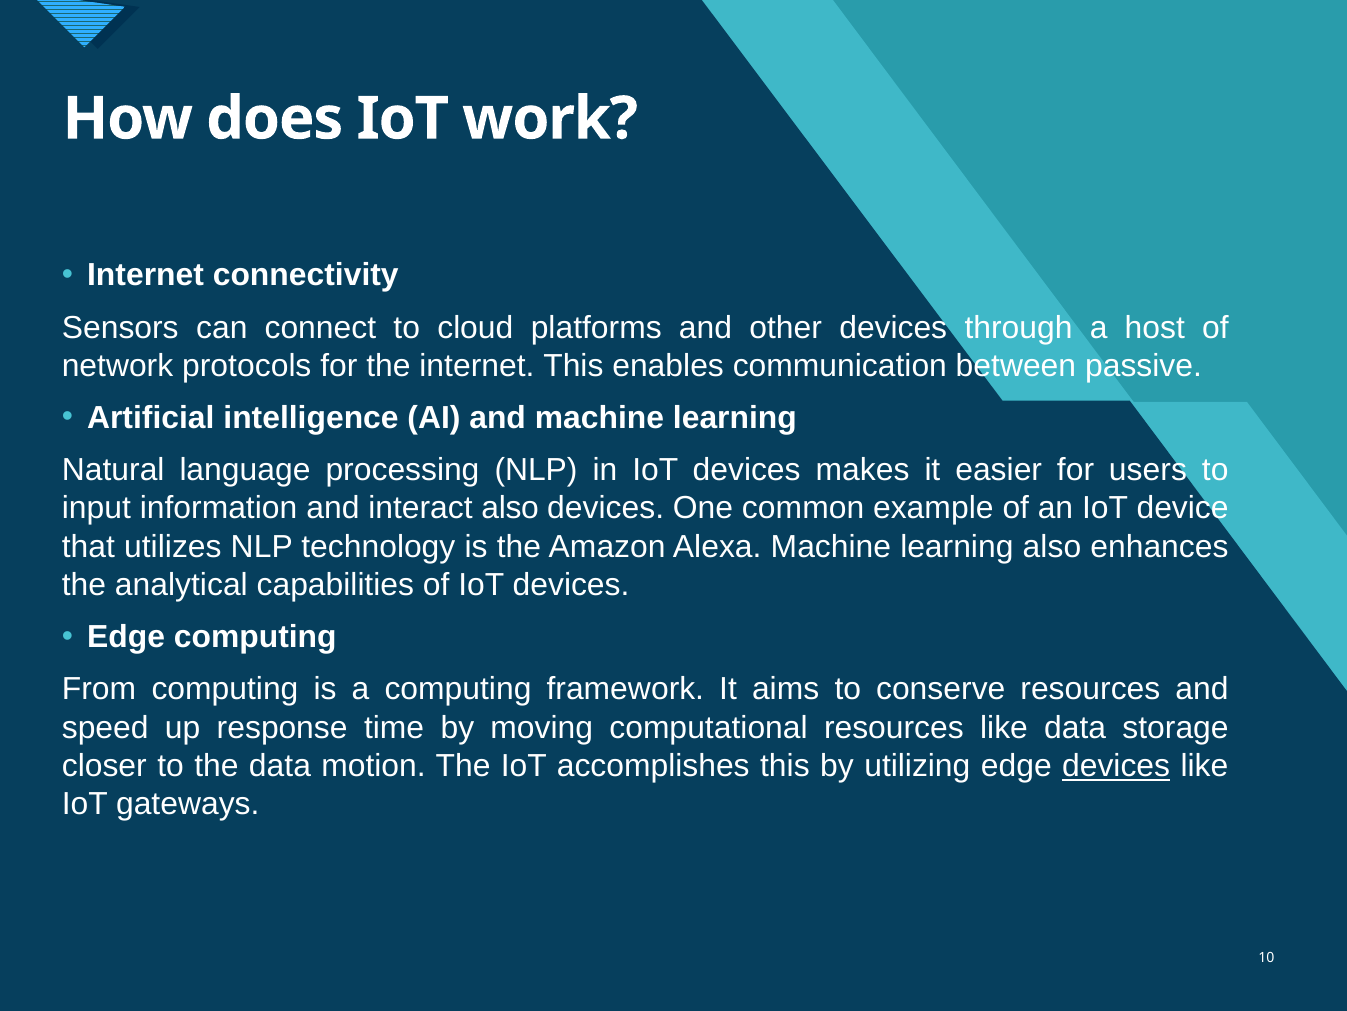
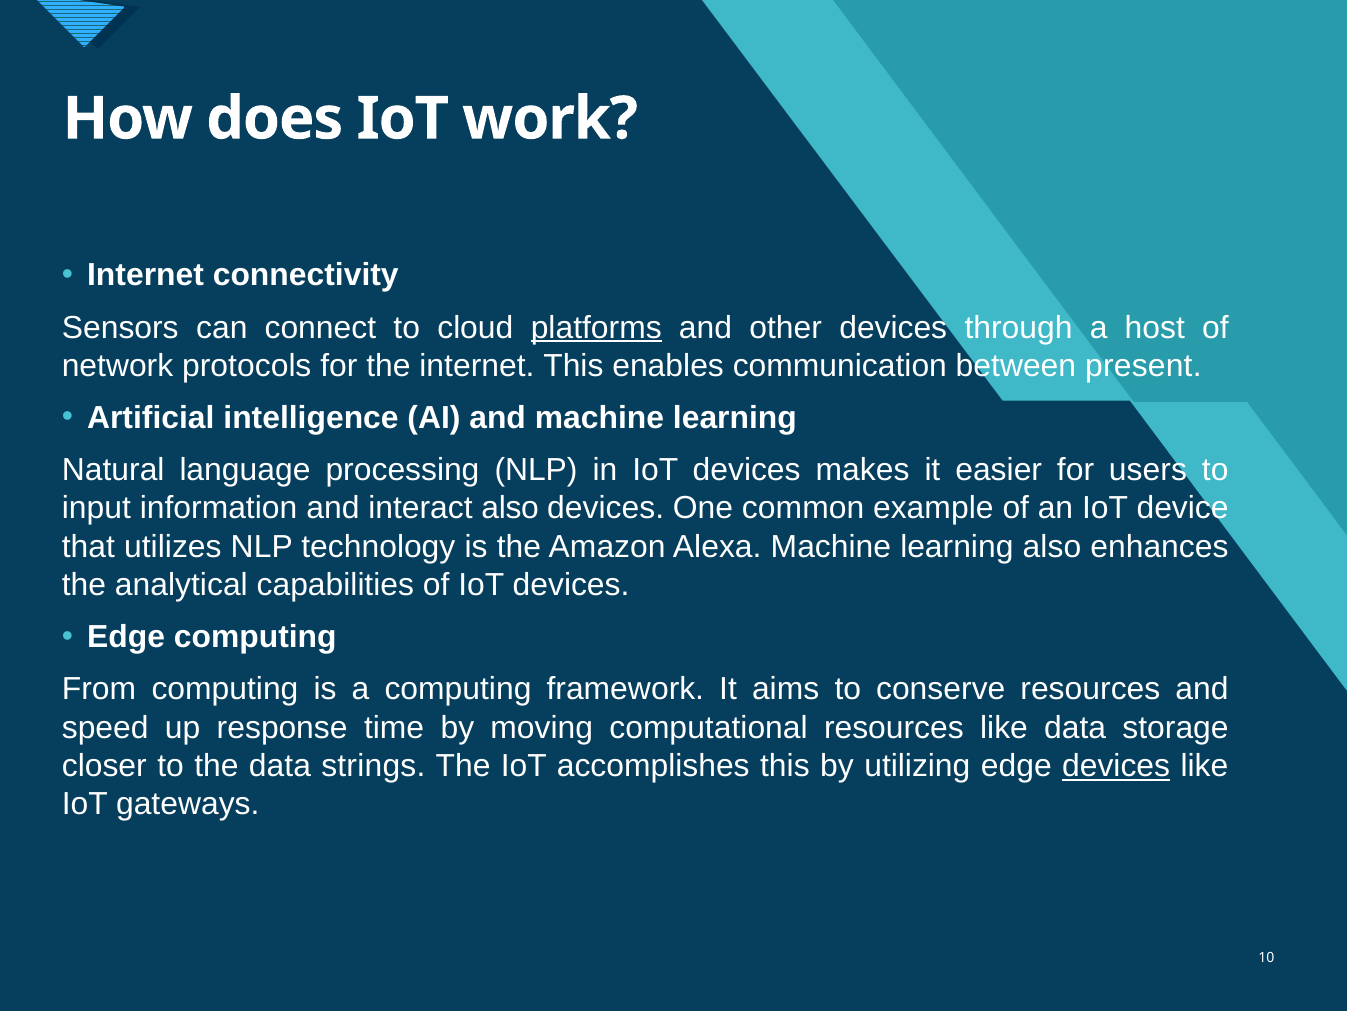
platforms underline: none -> present
passive: passive -> present
motion: motion -> strings
